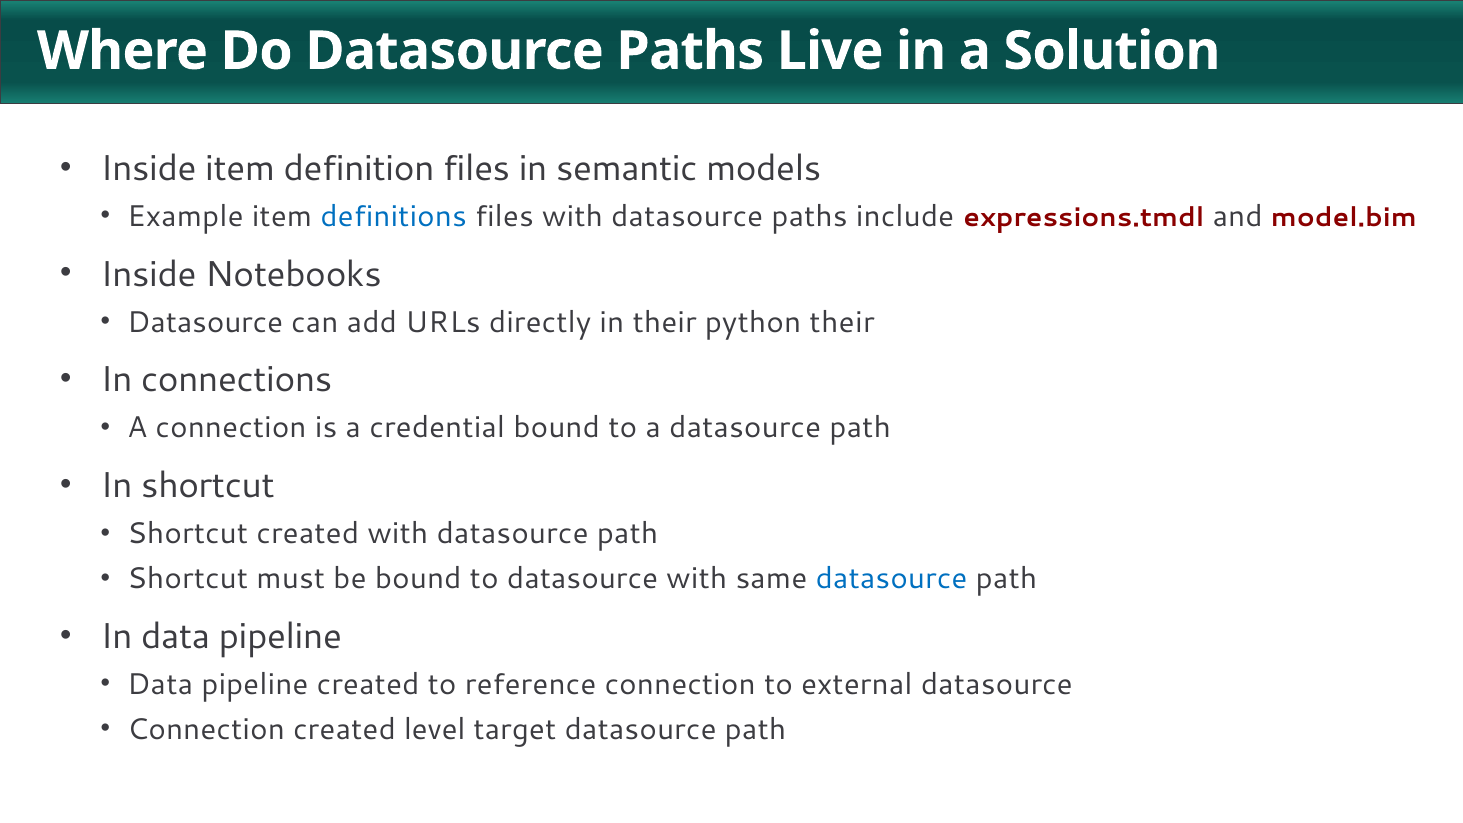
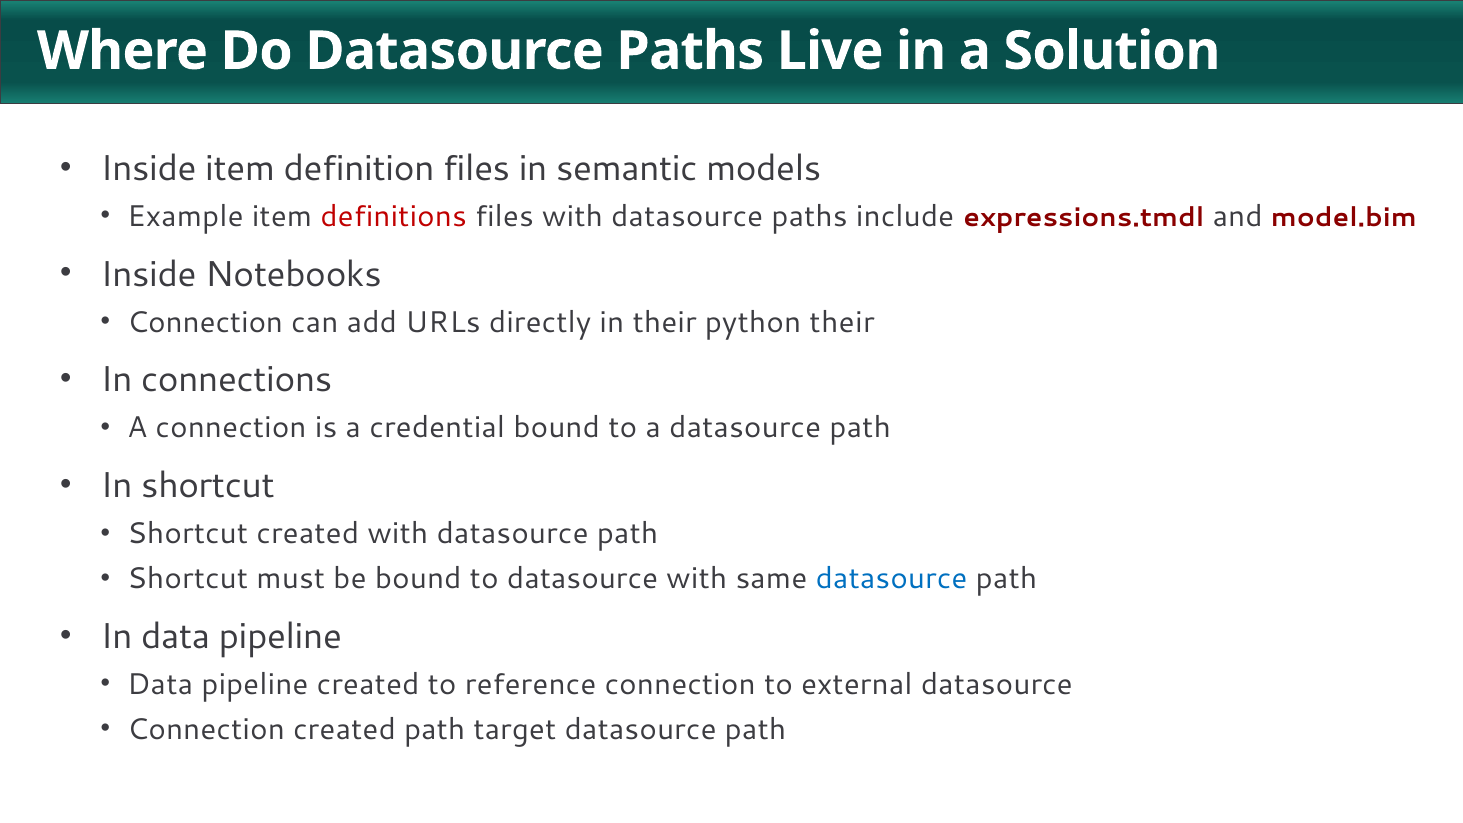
definitions colour: blue -> red
Datasource at (205, 322): Datasource -> Connection
created level: level -> path
